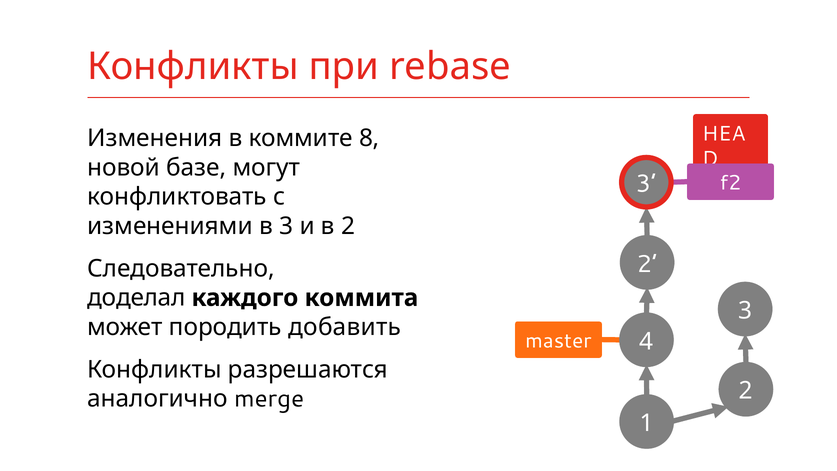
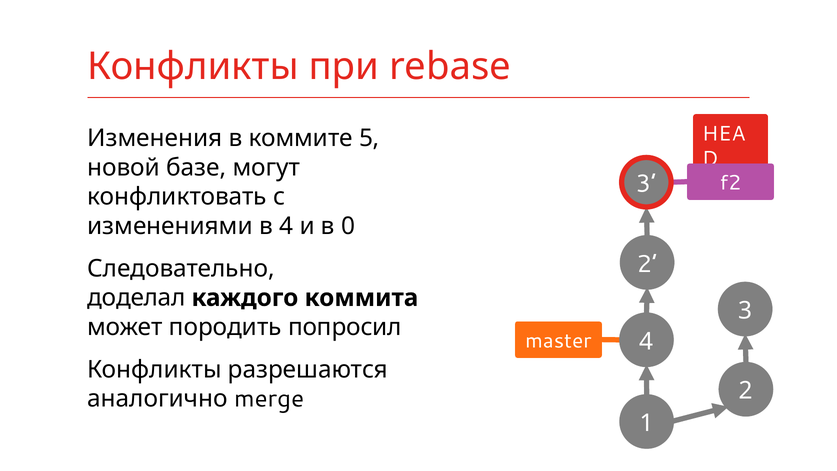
8: 8 -> 5
в 3: 3 -> 4
в 2: 2 -> 0
добавить: добавить -> попросил
